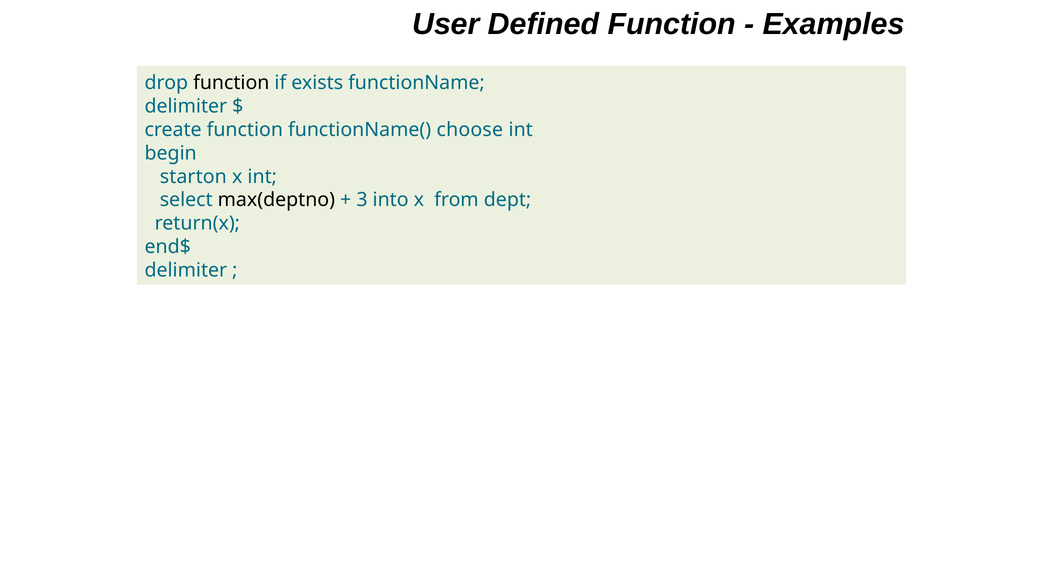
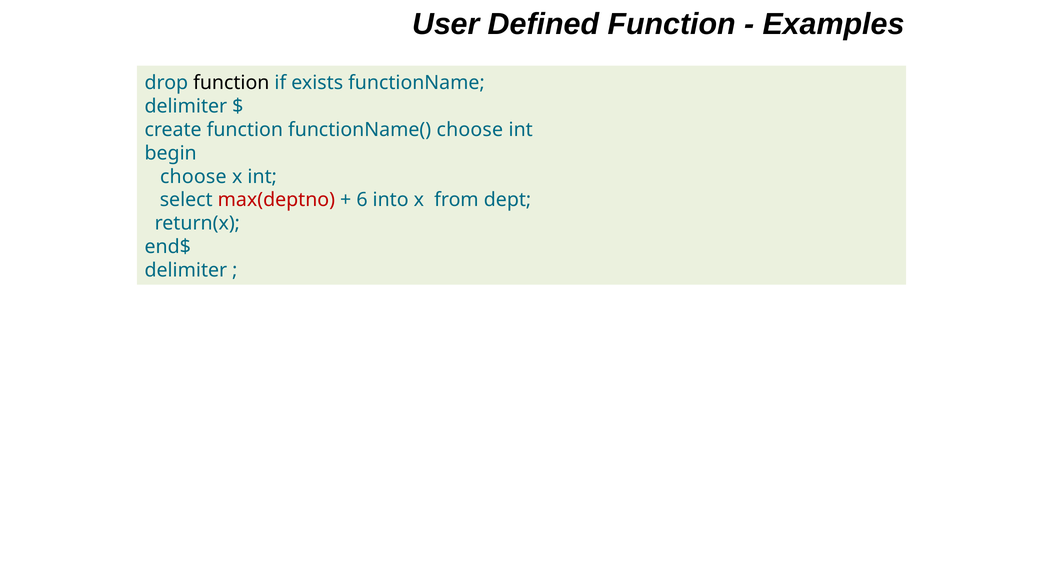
starton at (193, 176): starton -> choose
max(deptno colour: black -> red
3: 3 -> 6
